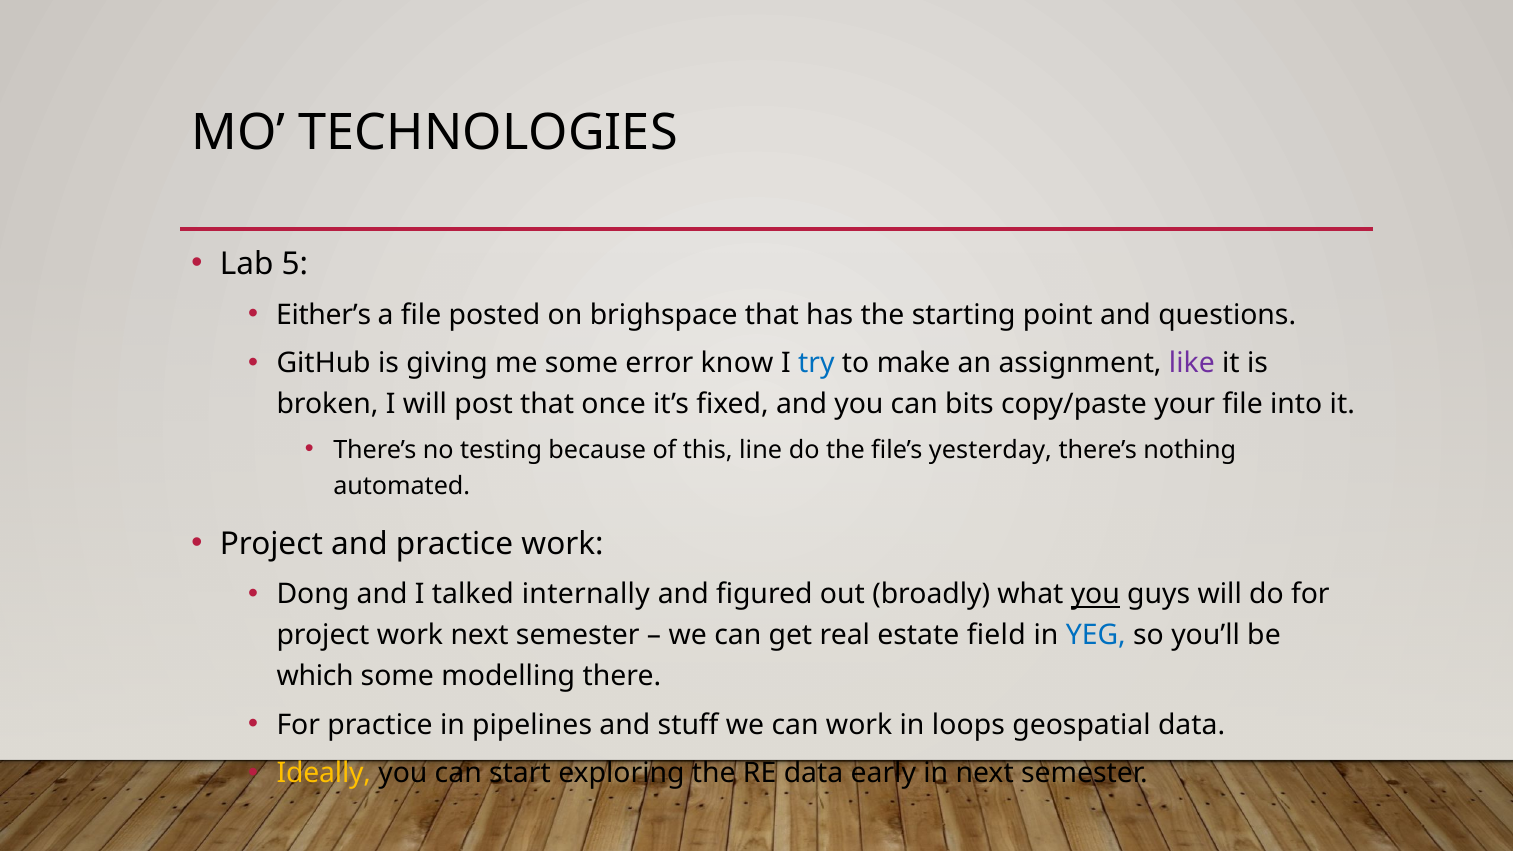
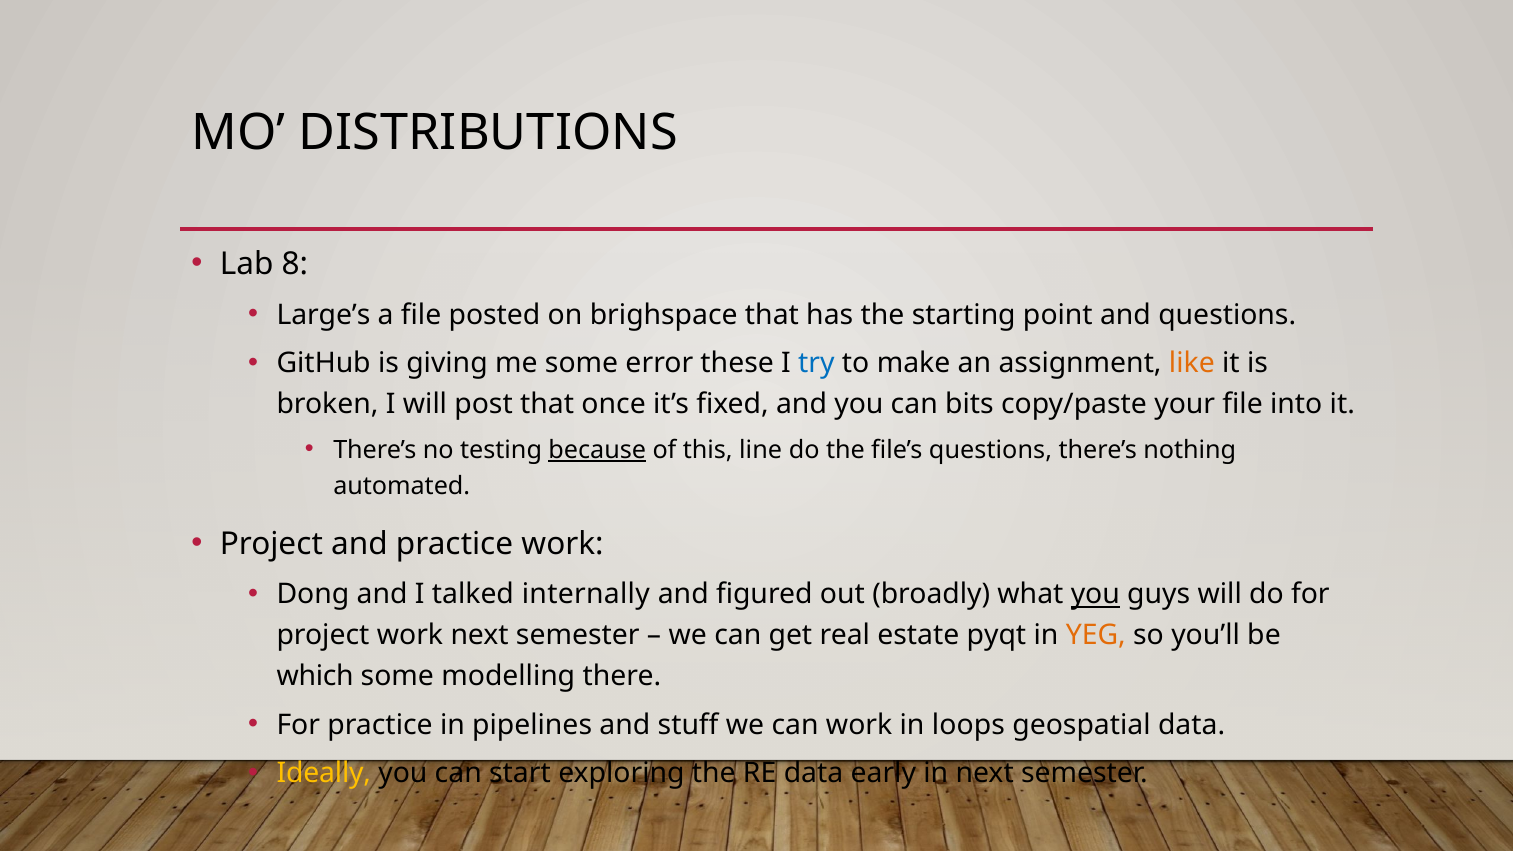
TECHNOLOGIES: TECHNOLOGIES -> DISTRIBUTIONS
5: 5 -> 8
Either’s: Either’s -> Large’s
know: know -> these
like colour: purple -> orange
because underline: none -> present
file’s yesterday: yesterday -> questions
field: field -> pyqt
YEG colour: blue -> orange
